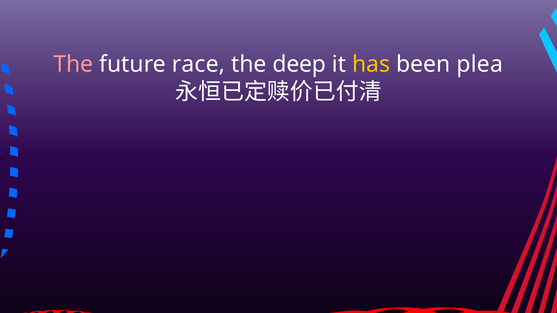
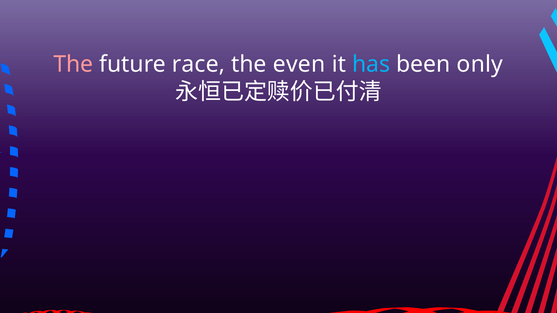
deep: deep -> even
has colour: yellow -> light blue
plea: plea -> only
